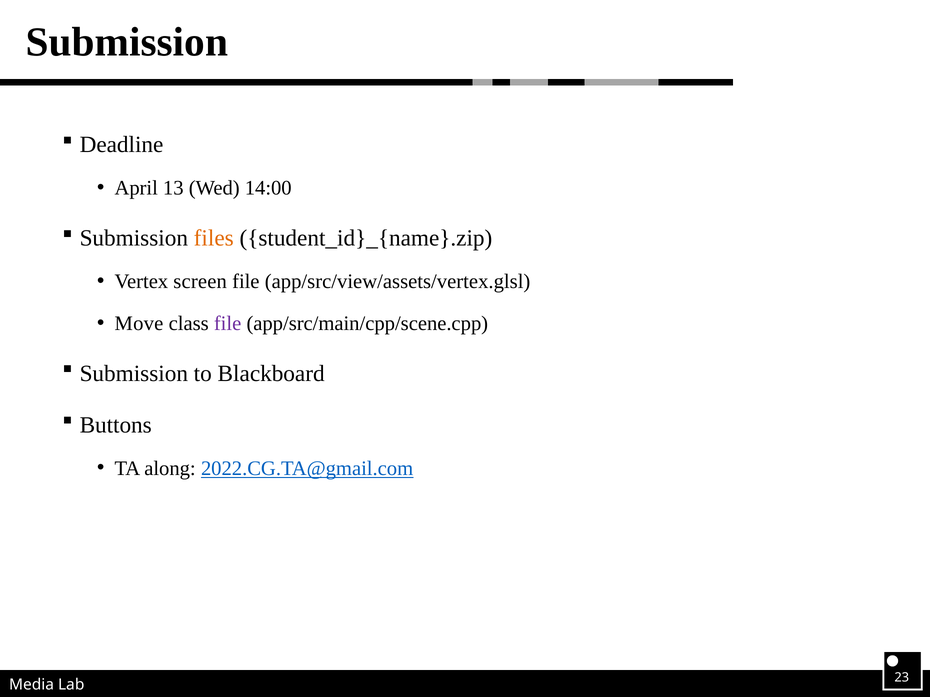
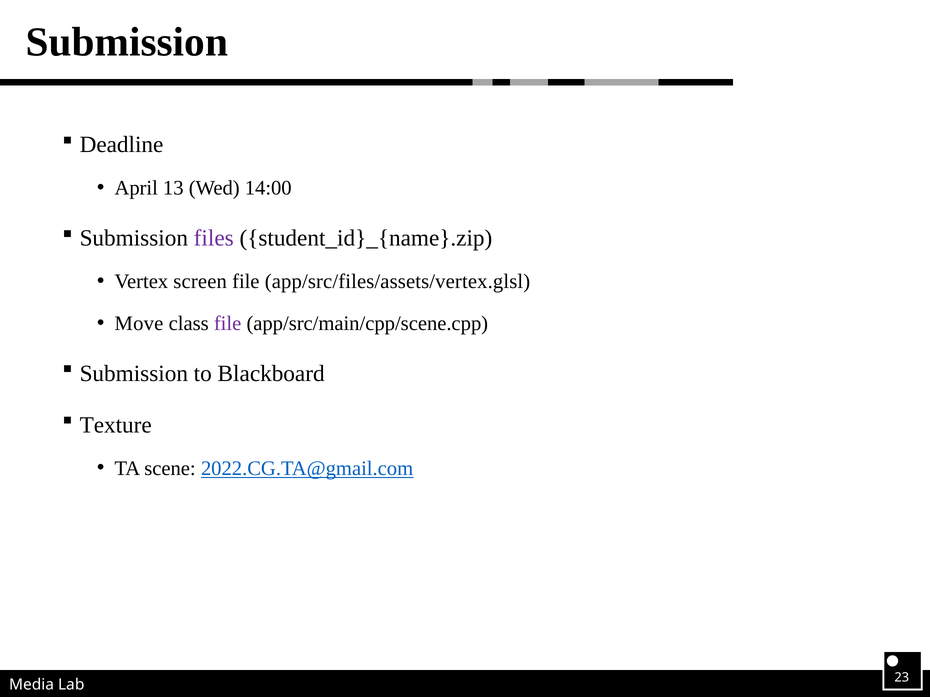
files colour: orange -> purple
app/src/view/assets/vertex.glsl: app/src/view/assets/vertex.glsl -> app/src/files/assets/vertex.glsl
Buttons: Buttons -> Texture
along: along -> scene
